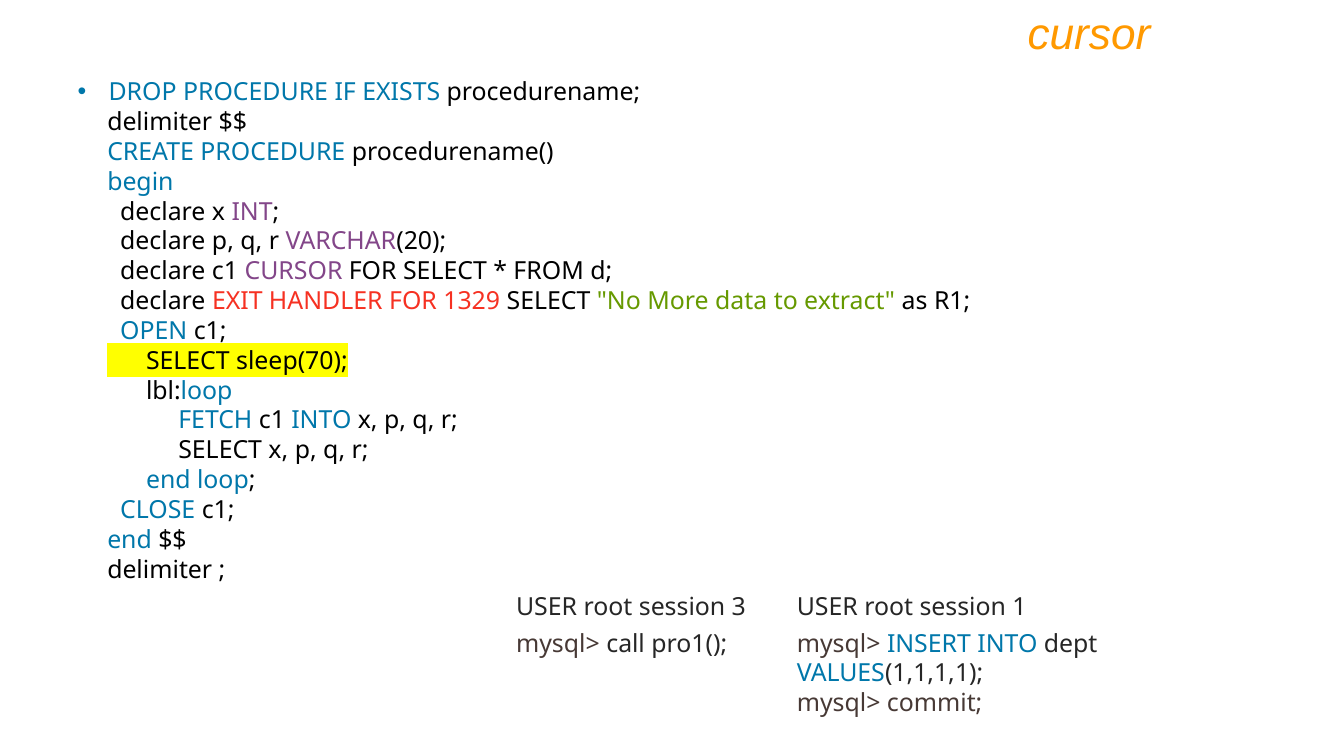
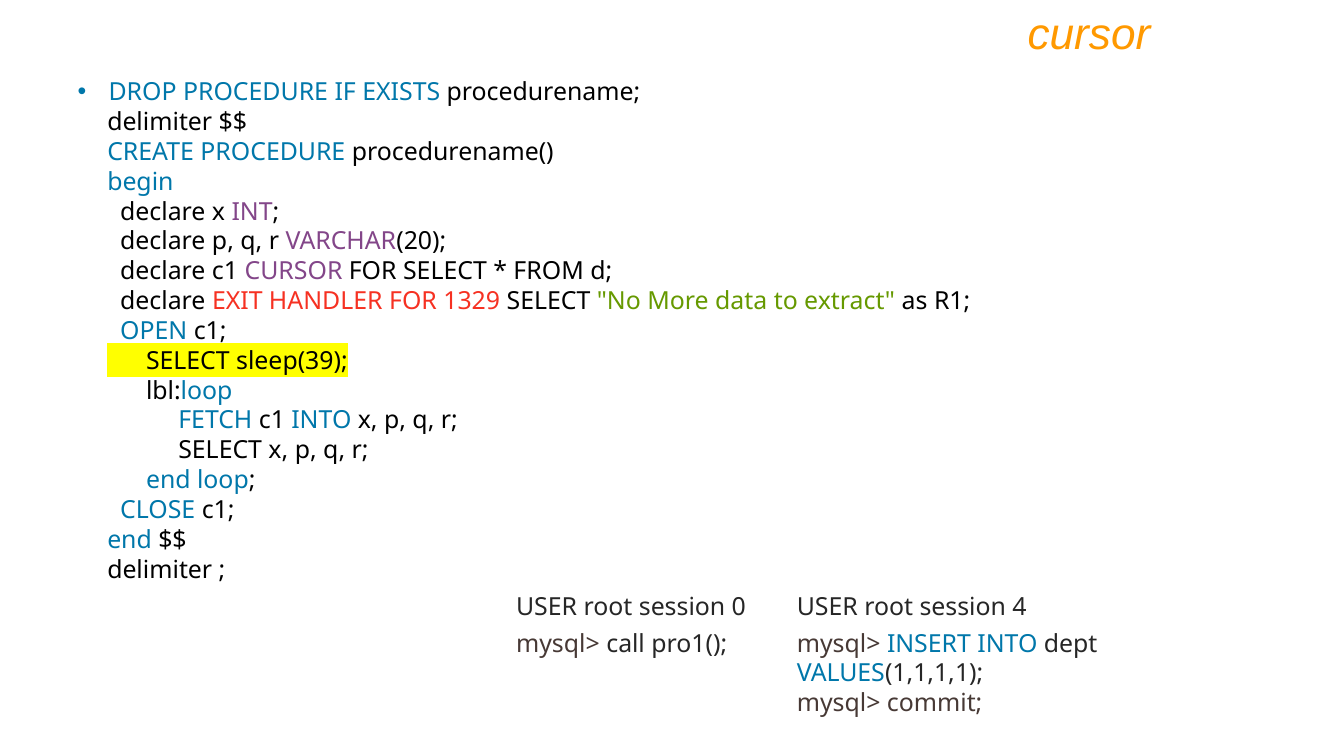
sleep(70: sleep(70 -> sleep(39
3: 3 -> 0
1: 1 -> 4
